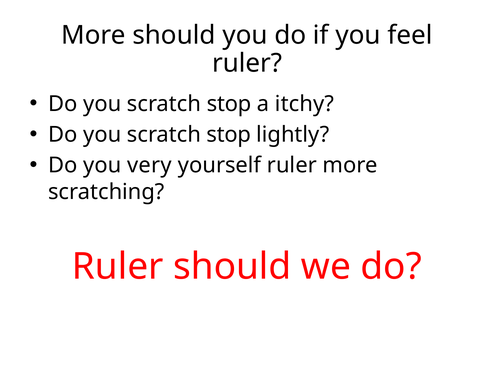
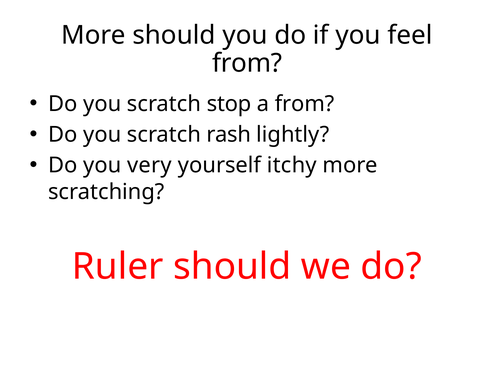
ruler at (247, 63): ruler -> from
a itchy: itchy -> from
stop at (229, 134): stop -> rash
yourself ruler: ruler -> itchy
